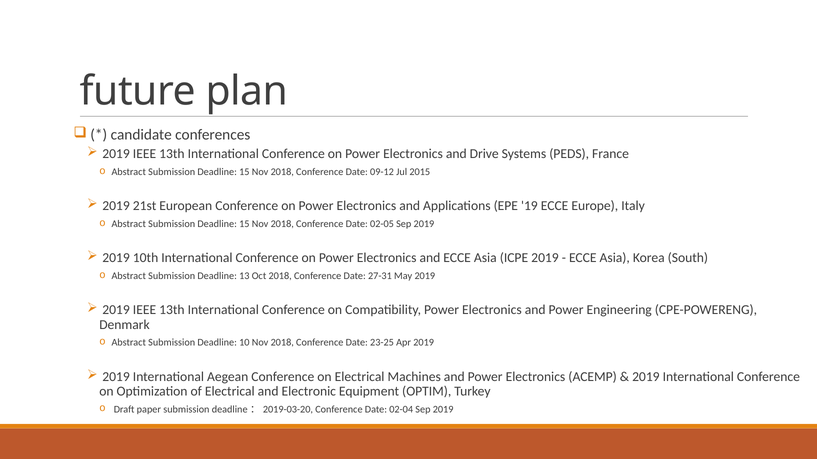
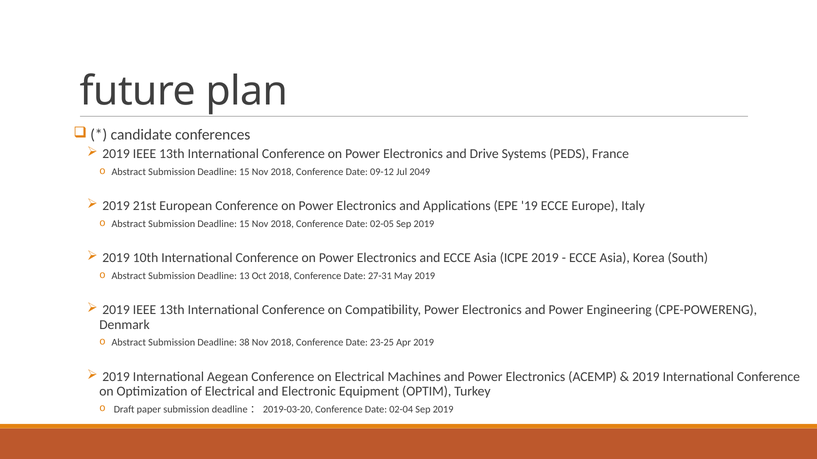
2015: 2015 -> 2049
10: 10 -> 38
